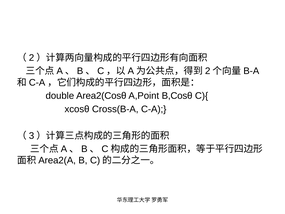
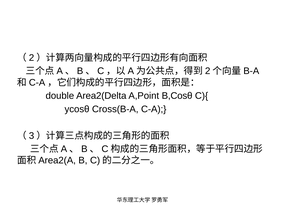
Area2(Cosθ: Area2(Cosθ -> Area2(Delta
xcosθ: xcosθ -> ycosθ
